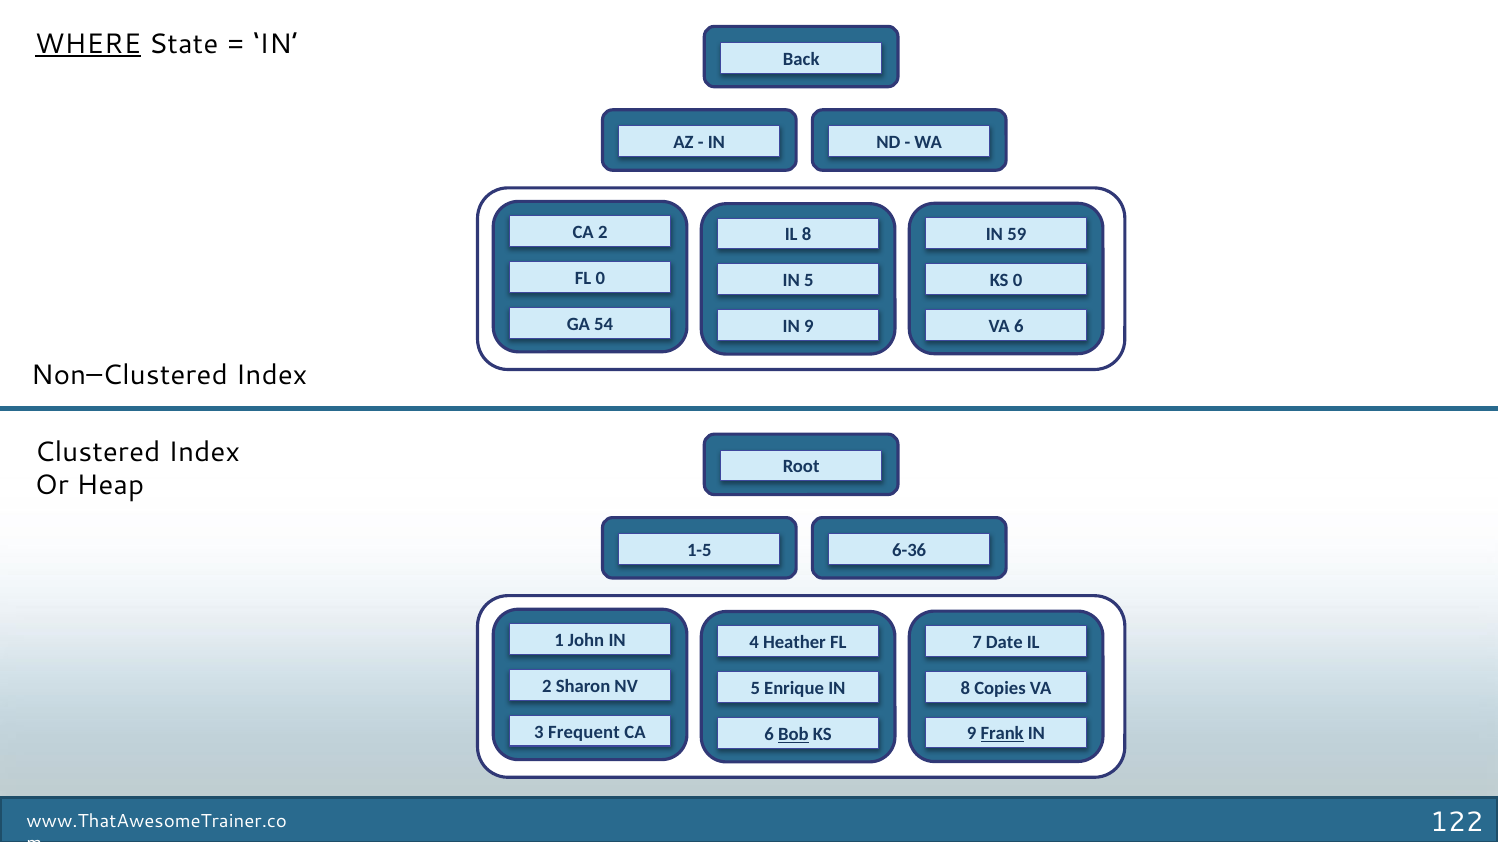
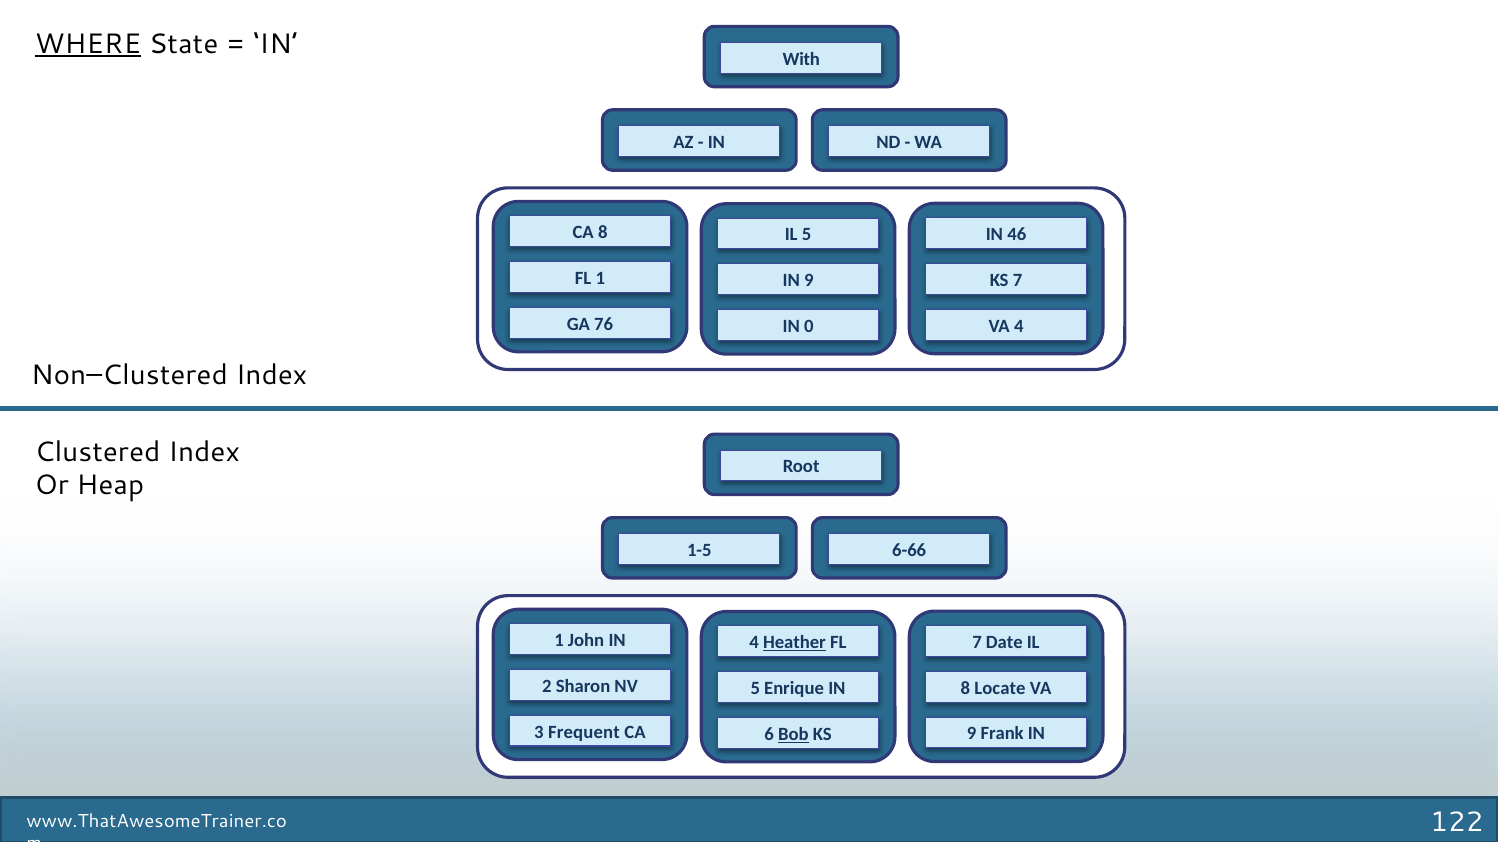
Back: Back -> With
CA 2: 2 -> 8
59: 59 -> 46
8 at (807, 235): 8 -> 5
FL 0: 0 -> 1
0 at (1018, 280): 0 -> 7
IN 5: 5 -> 9
54: 54 -> 76
VA 6: 6 -> 4
IN 9: 9 -> 0
6-36: 6-36 -> 6-66
Heather underline: none -> present
Copies: Copies -> Locate
Frank underline: present -> none
